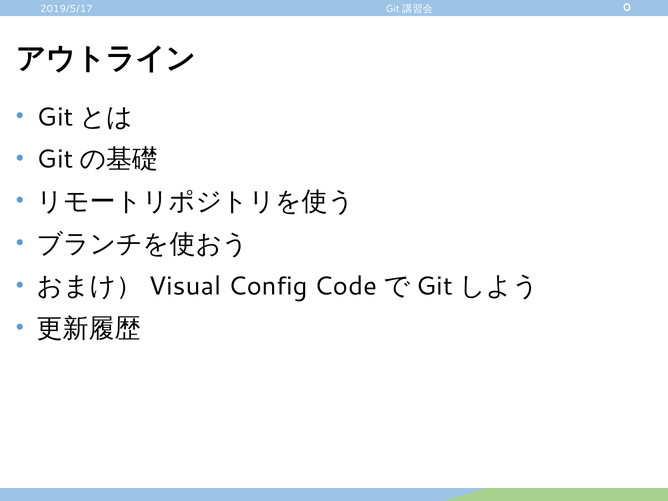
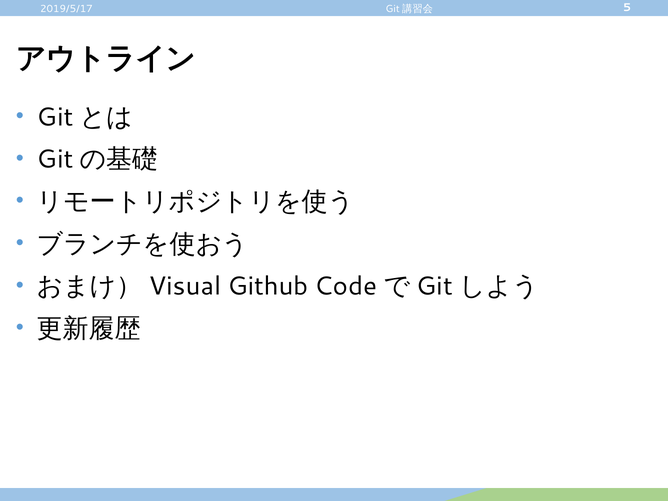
0: 0 -> 5
Config: Config -> Github
